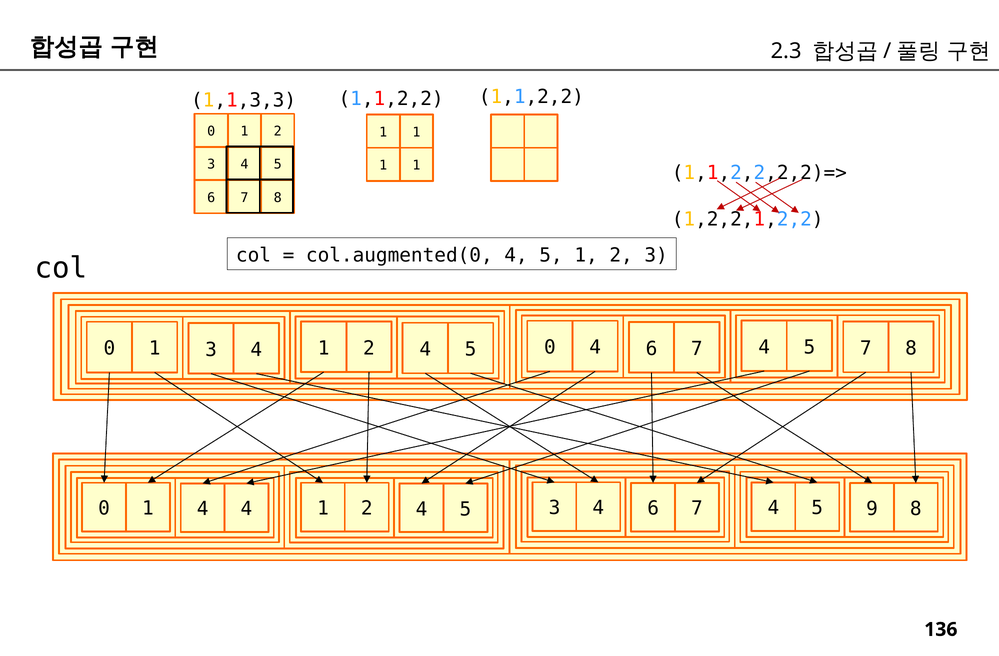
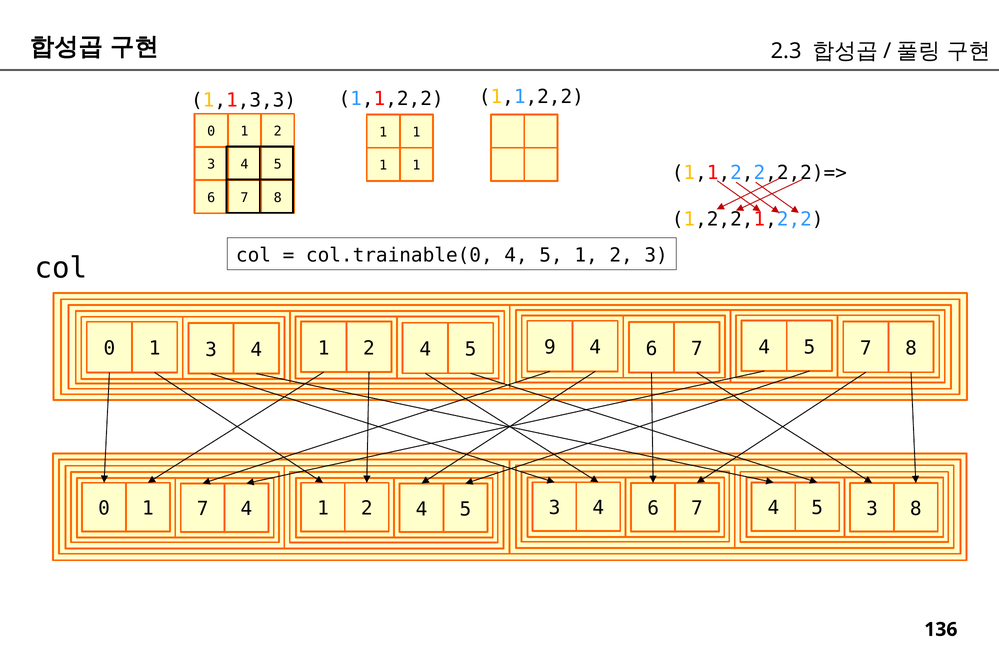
col.augmented(0: col.augmented(0 -> col.trainable(0
5 0: 0 -> 9
1 4: 4 -> 7
7 4 5 9: 9 -> 3
